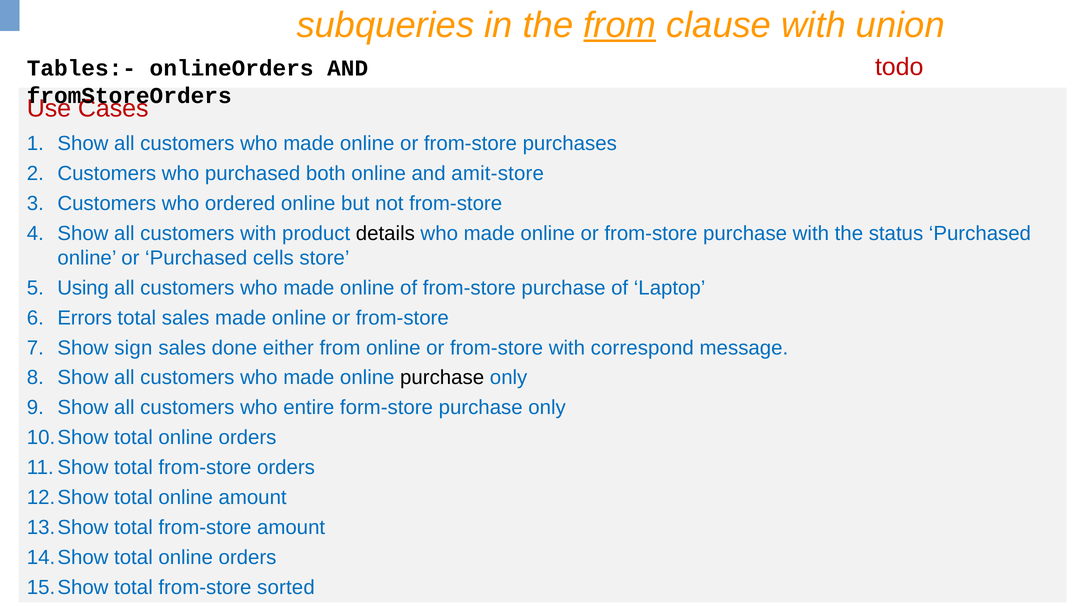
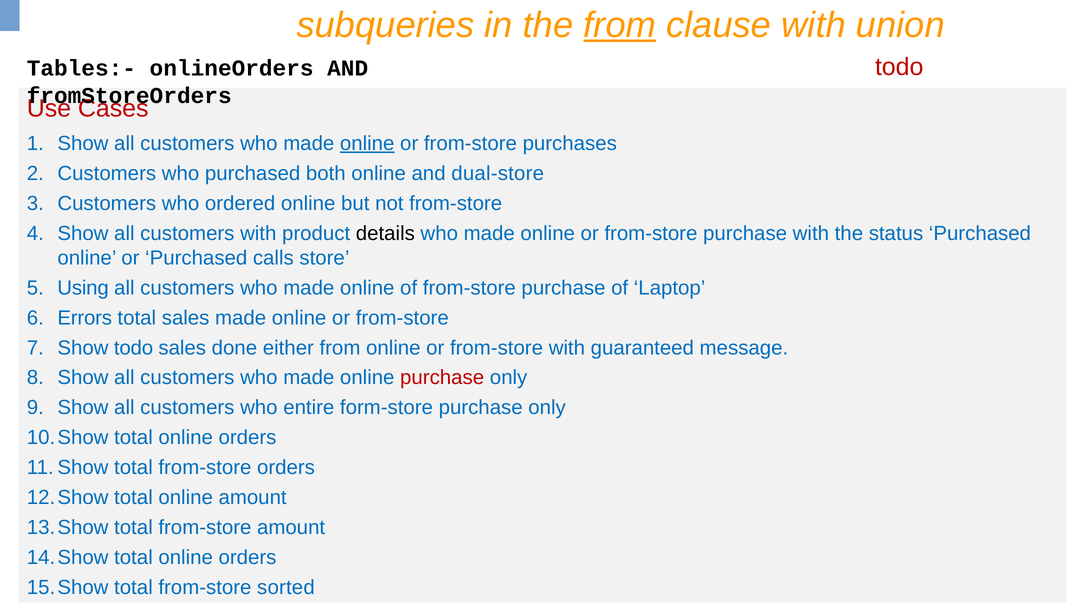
online at (367, 144) underline: none -> present
amit-store: amit-store -> dual-store
cells: cells -> calls
Show sign: sign -> todo
correspond: correspond -> guaranteed
purchase at (442, 378) colour: black -> red
